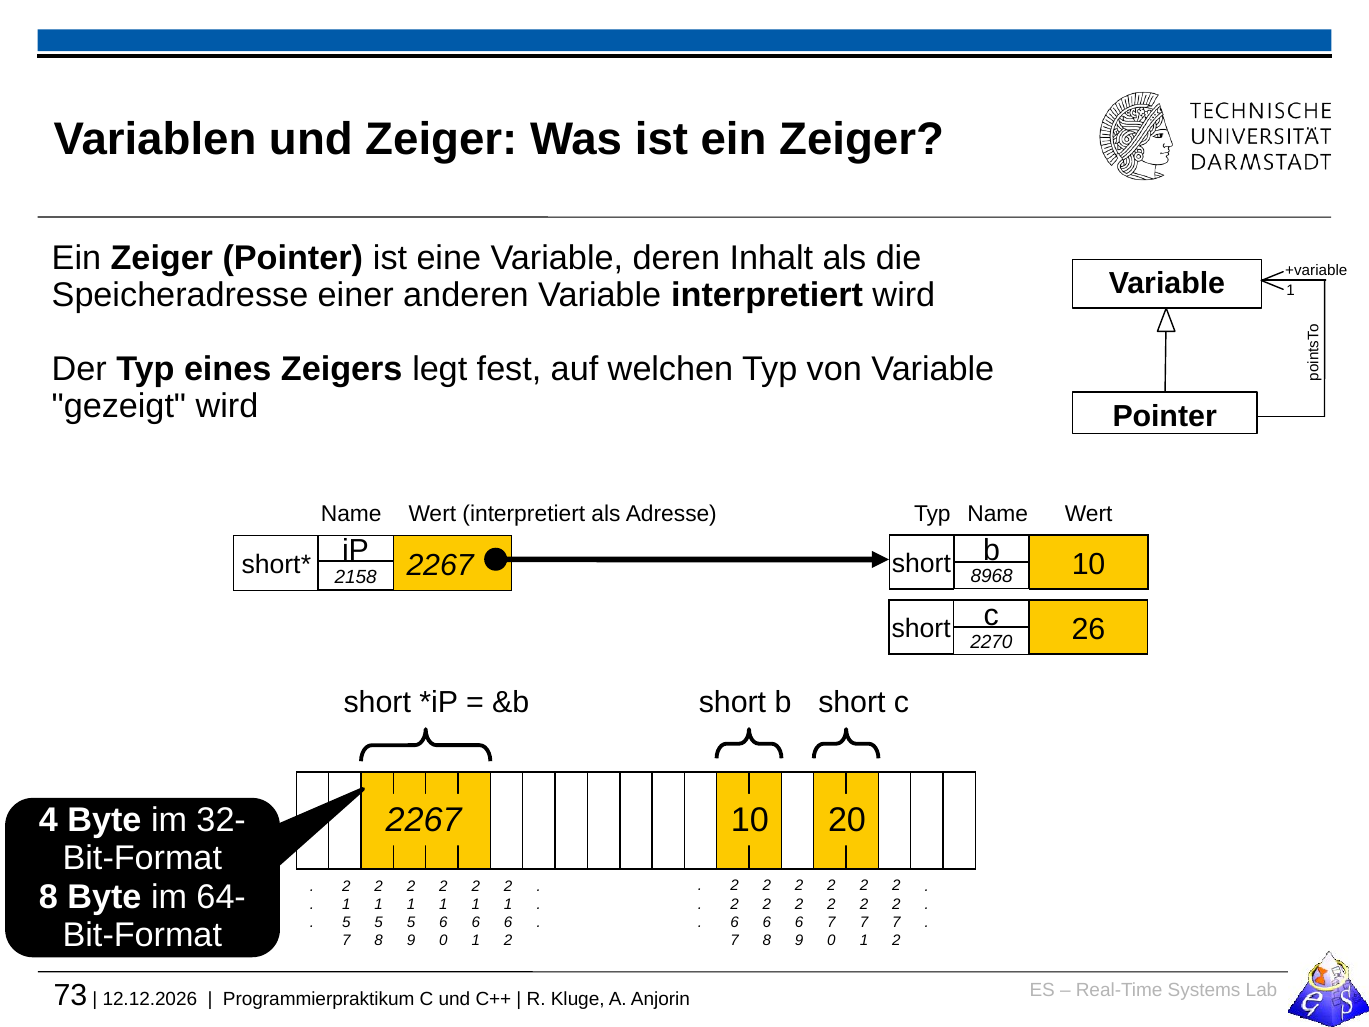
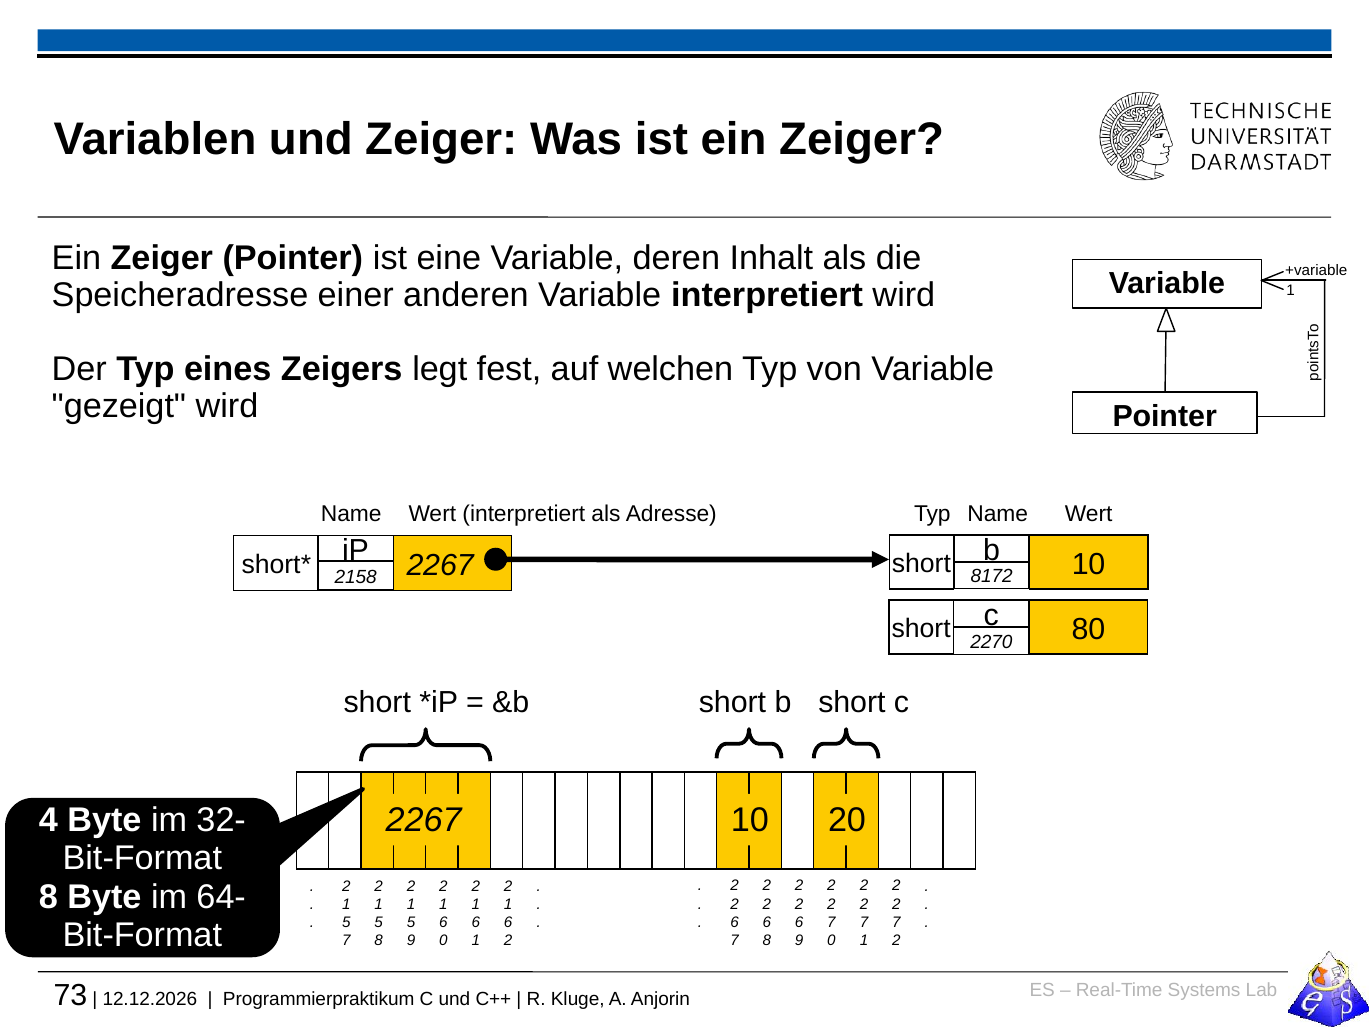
8968: 8968 -> 8172
26: 26 -> 80
